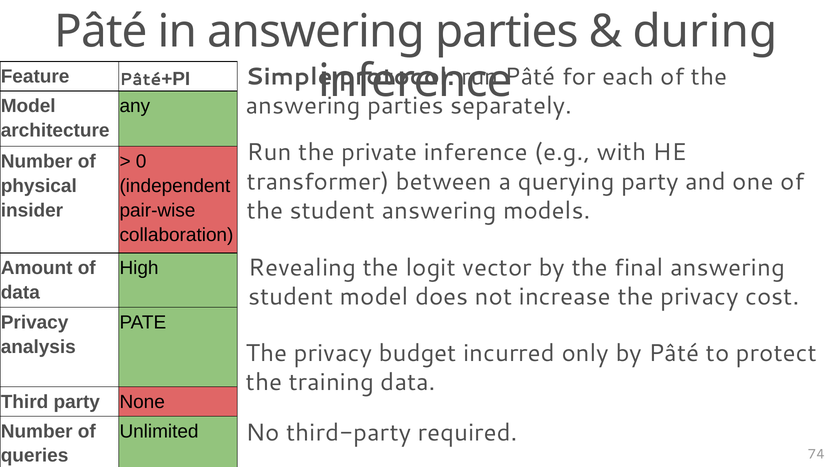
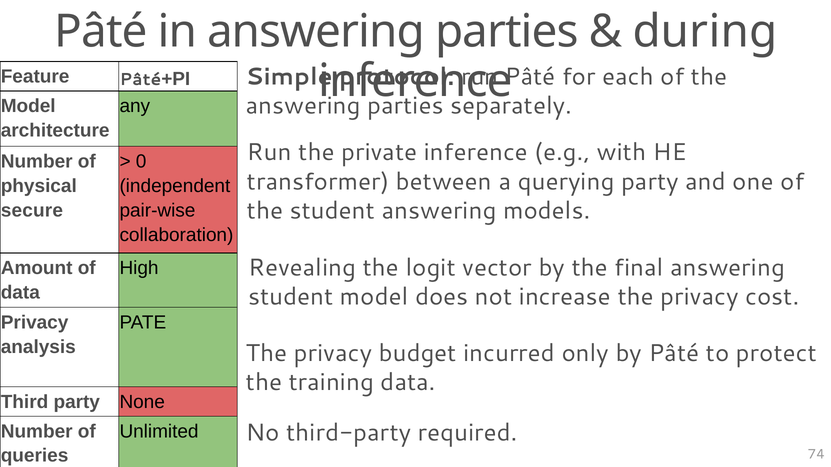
insider: insider -> secure
